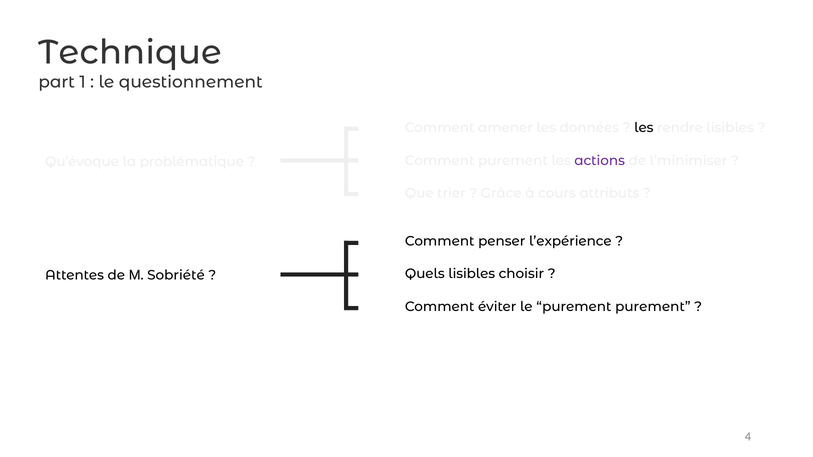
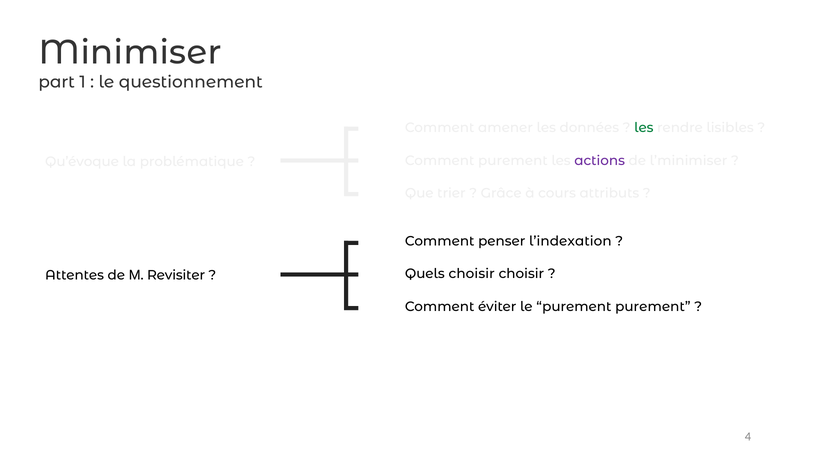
Technique: Technique -> Minimiser
les at (644, 128) colour: black -> green
l’expérience: l’expérience -> l’indexation
Quels lisibles: lisibles -> choisir
Sobriété: Sobriété -> Revisiter
